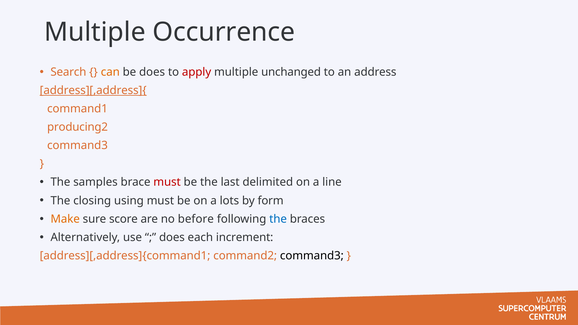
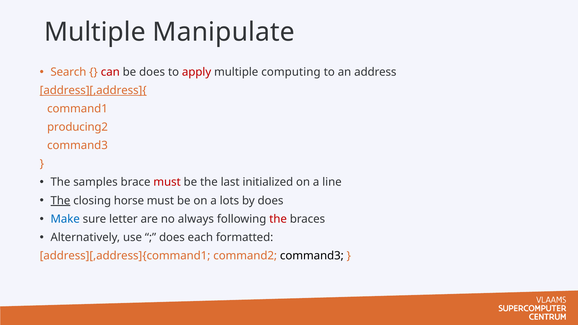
Occurrence: Occurrence -> Manipulate
can colour: orange -> red
unchanged: unchanged -> computing
delimited: delimited -> initialized
The at (60, 201) underline: none -> present
using: using -> horse
by form: form -> does
Make colour: orange -> blue
score: score -> letter
before: before -> always
the at (278, 219) colour: blue -> red
increment: increment -> formatted
